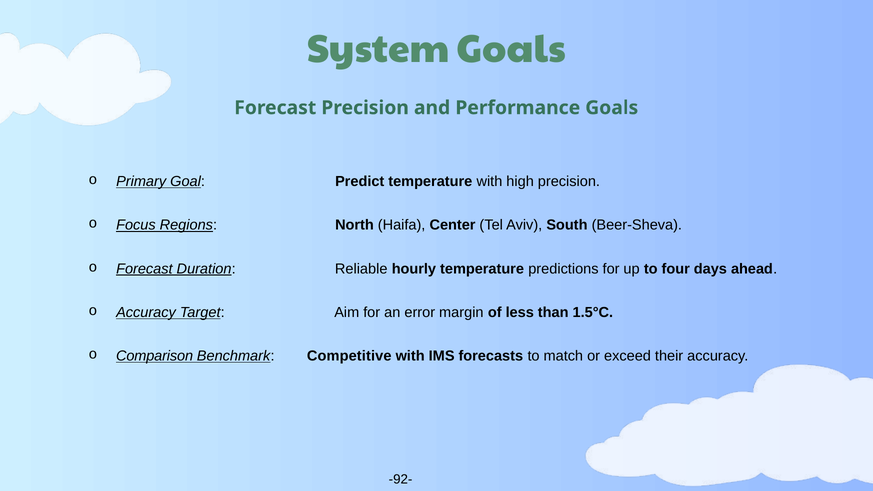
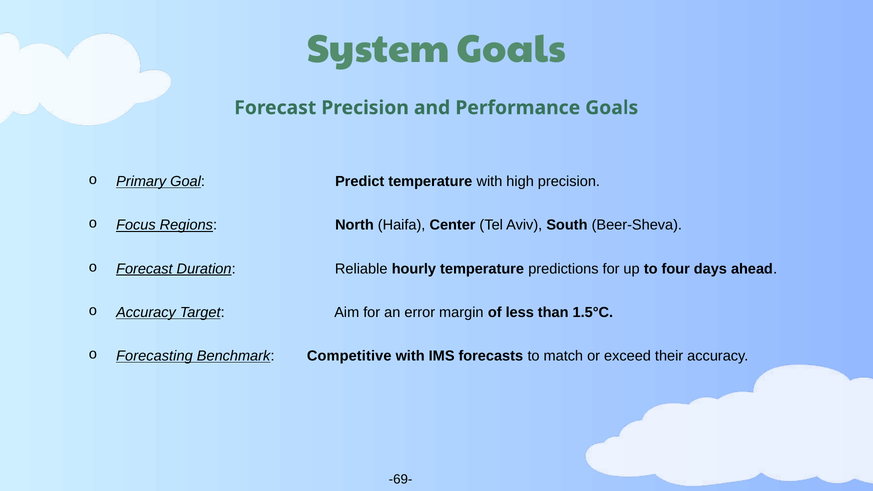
Comparison: Comparison -> Forecasting
-92-: -92- -> -69-
